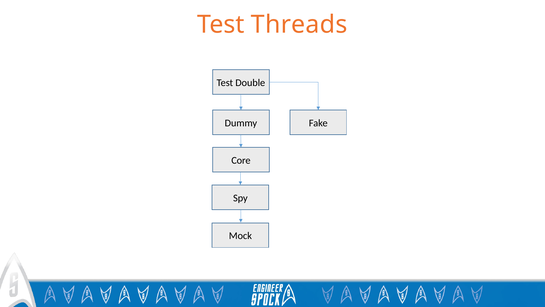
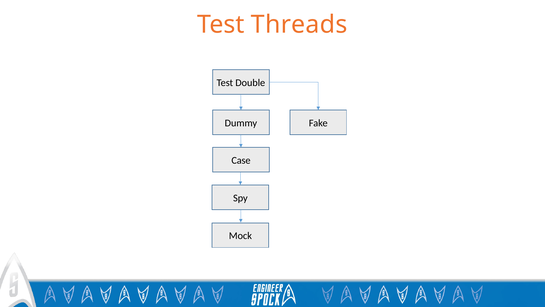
Core: Core -> Case
